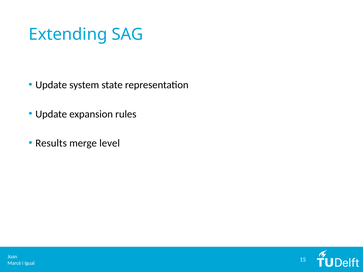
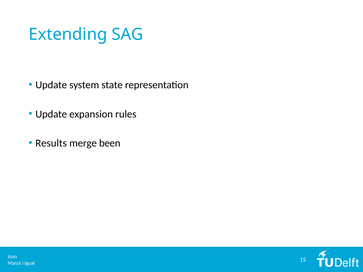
level: level -> been
